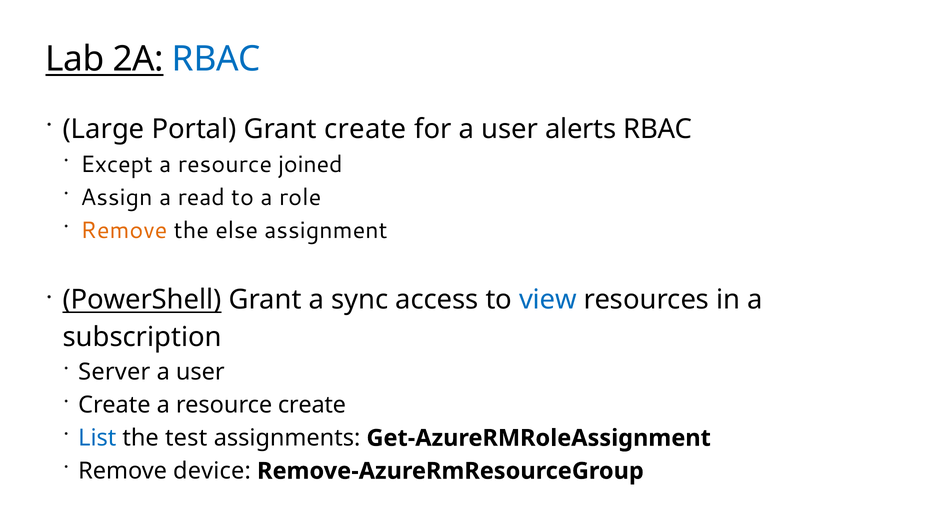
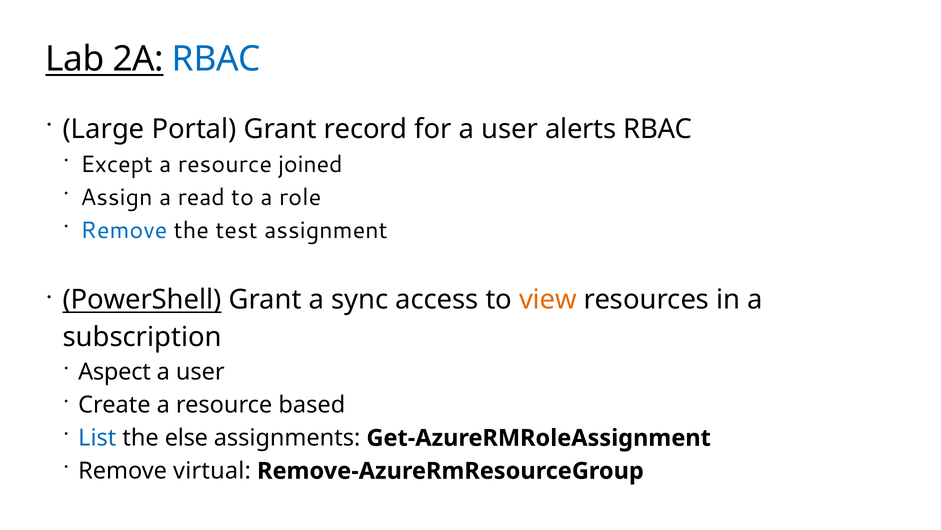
Grant create: create -> record
Remove at (124, 230) colour: orange -> blue
else: else -> test
view colour: blue -> orange
Server: Server -> Aspect
resource create: create -> based
test: test -> else
device: device -> virtual
